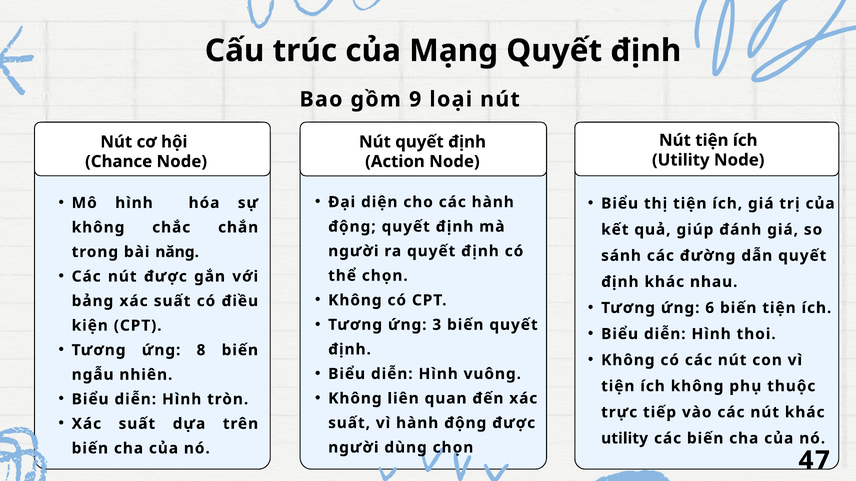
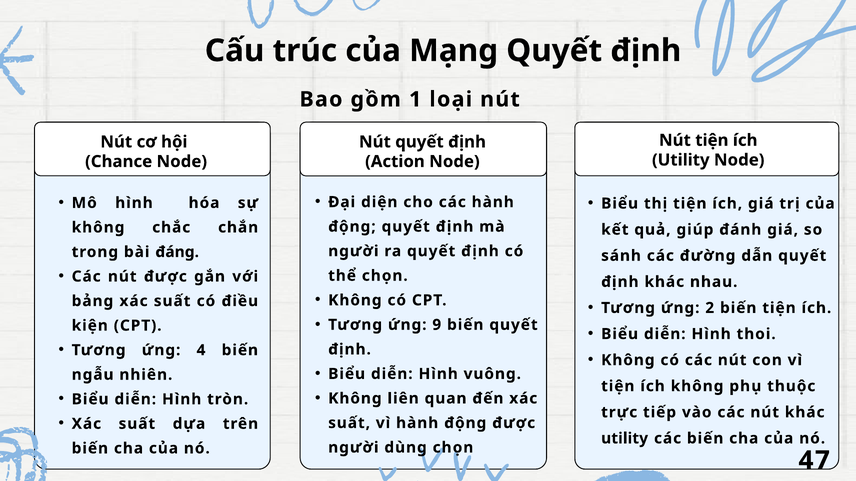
9: 9 -> 1
năng: năng -> đáng
6: 6 -> 2
3: 3 -> 9
8: 8 -> 4
